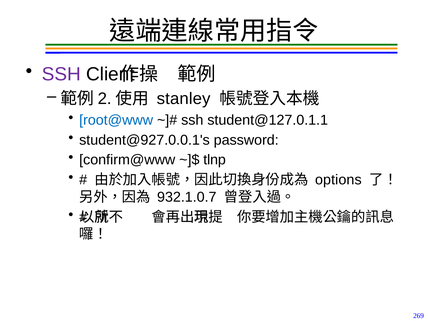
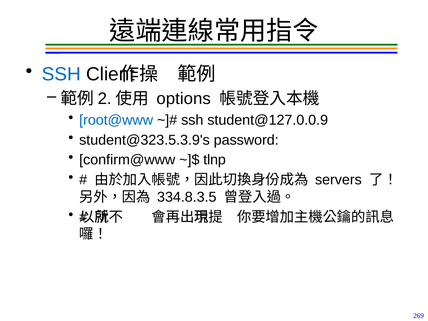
SSH at (61, 74) colour: purple -> blue
stanley: stanley -> options
student@127.0.1.1: student@127.0.1.1 -> student@127.0.0.9
student@927.0.0.1's: student@927.0.0.1's -> student@323.5.3.9's
options: options -> servers
932.1.0.7: 932.1.0.7 -> 334.8.3.5
